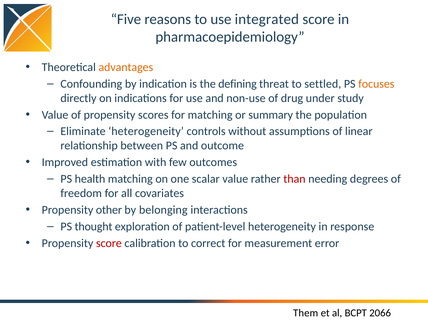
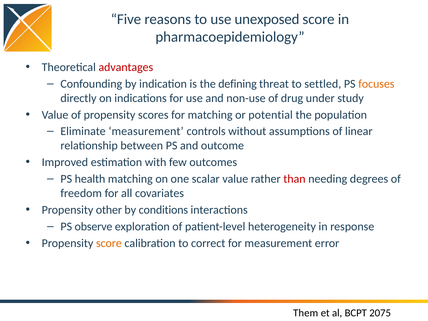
integrated: integrated -> unexposed
advantages colour: orange -> red
summary: summary -> potential
Eliminate heterogeneity: heterogeneity -> measurement
belonging: belonging -> conditions
thought: thought -> observe
score at (109, 243) colour: red -> orange
2066: 2066 -> 2075
